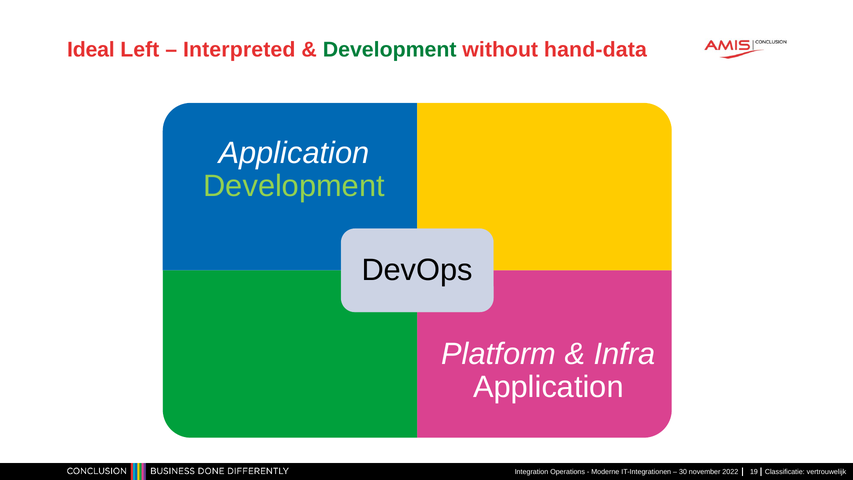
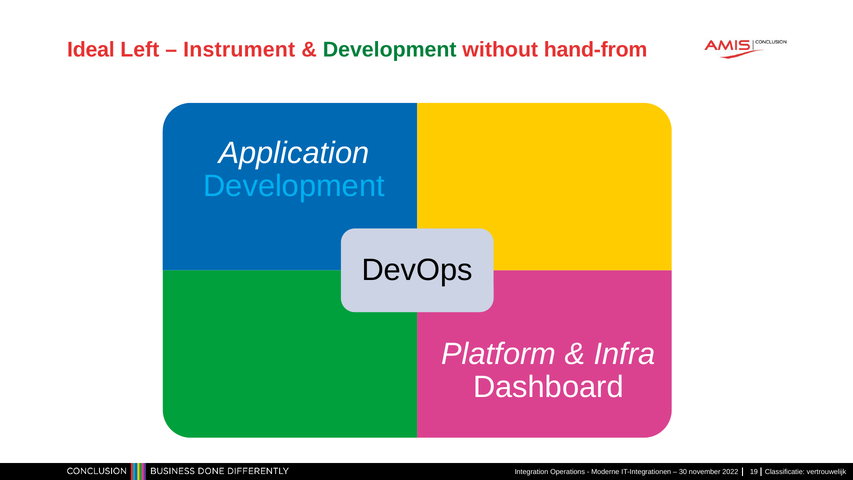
Interpreted: Interpreted -> Instrument
hand-data: hand-data -> hand-from
Development at (294, 186) colour: light green -> light blue
Application at (548, 387): Application -> Dashboard
